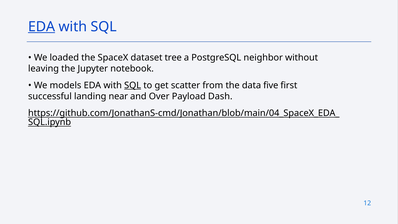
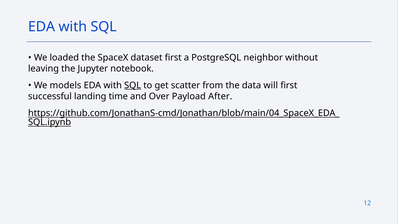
EDA at (42, 27) underline: present -> none
dataset tree: tree -> first
five: five -> will
near: near -> time
Dash: Dash -> After
